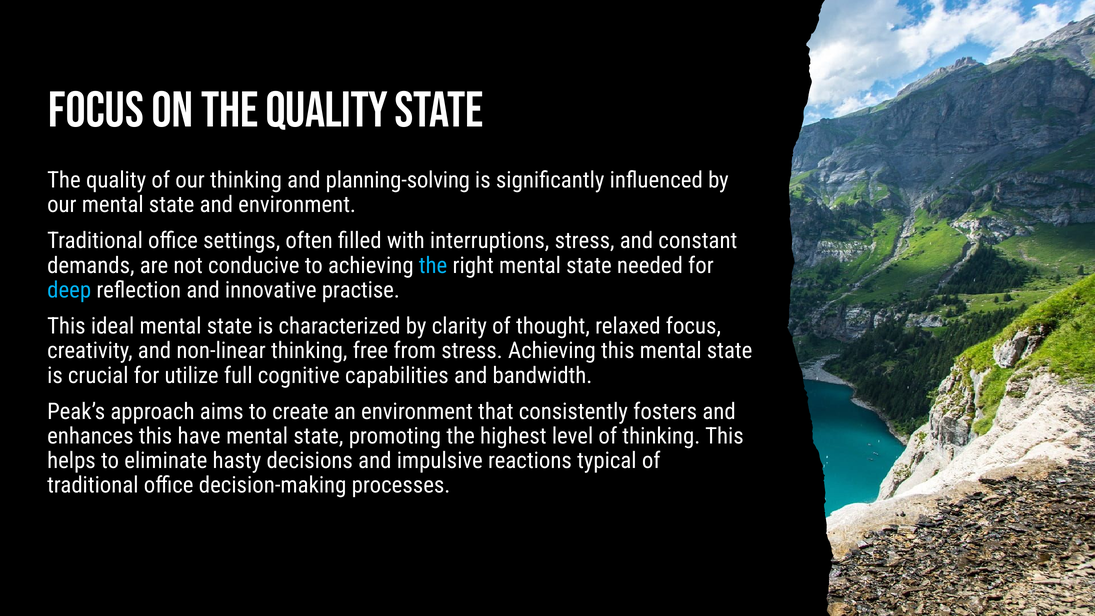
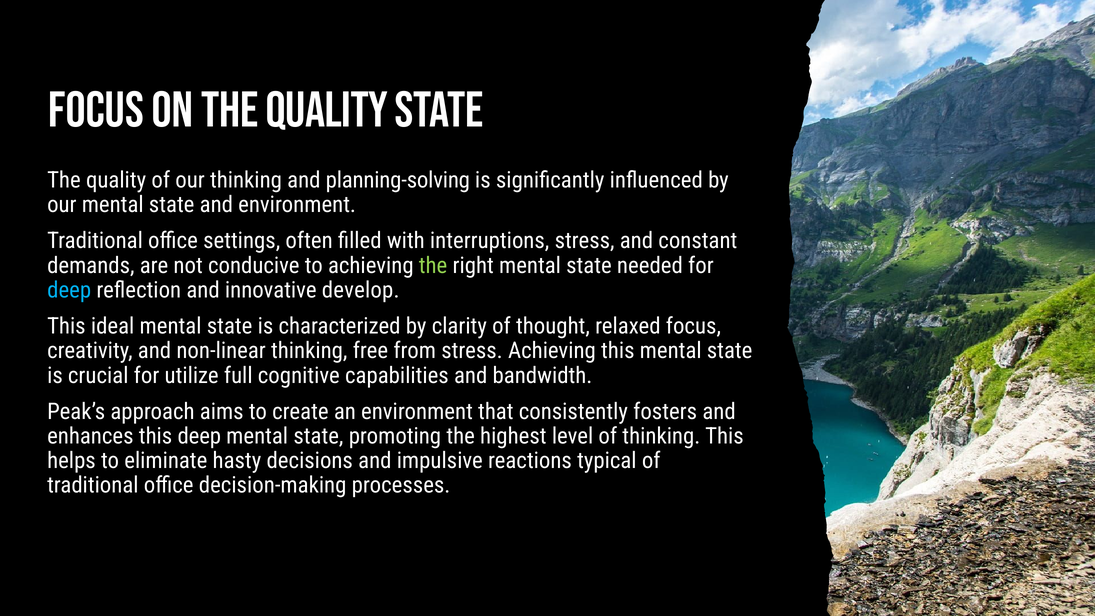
the at (433, 265) colour: light blue -> light green
practise: practise -> develop
this have: have -> deep
